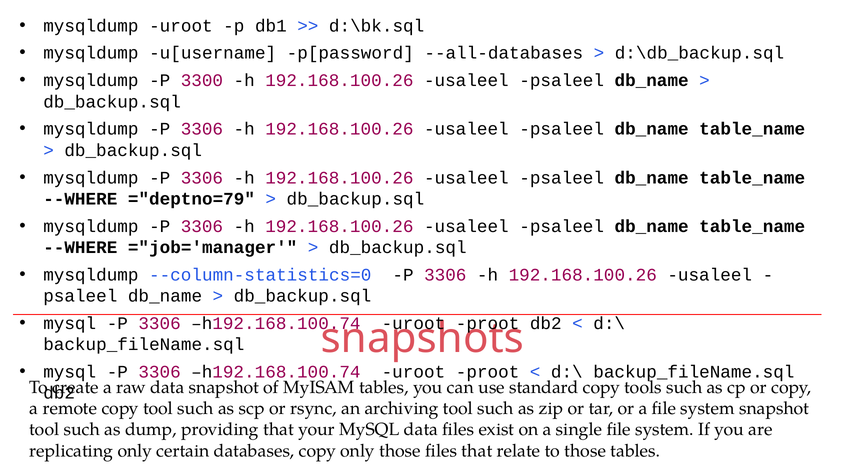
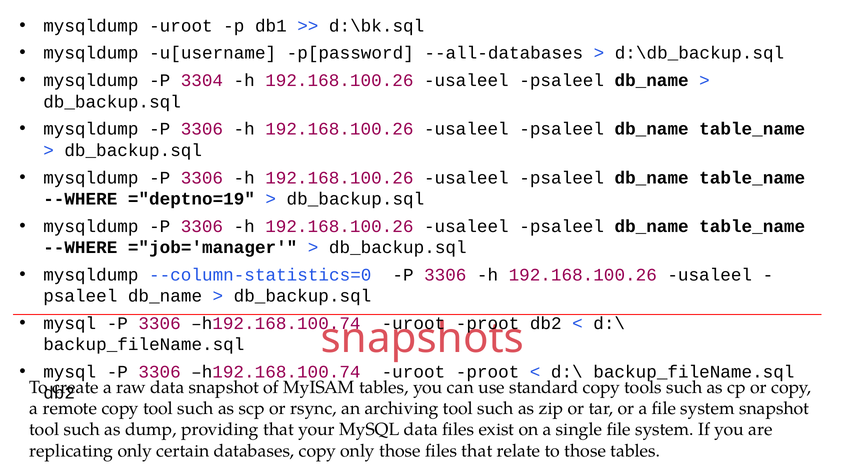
3300: 3300 -> 3304
="deptno=79: ="deptno=79 -> ="deptno=19
